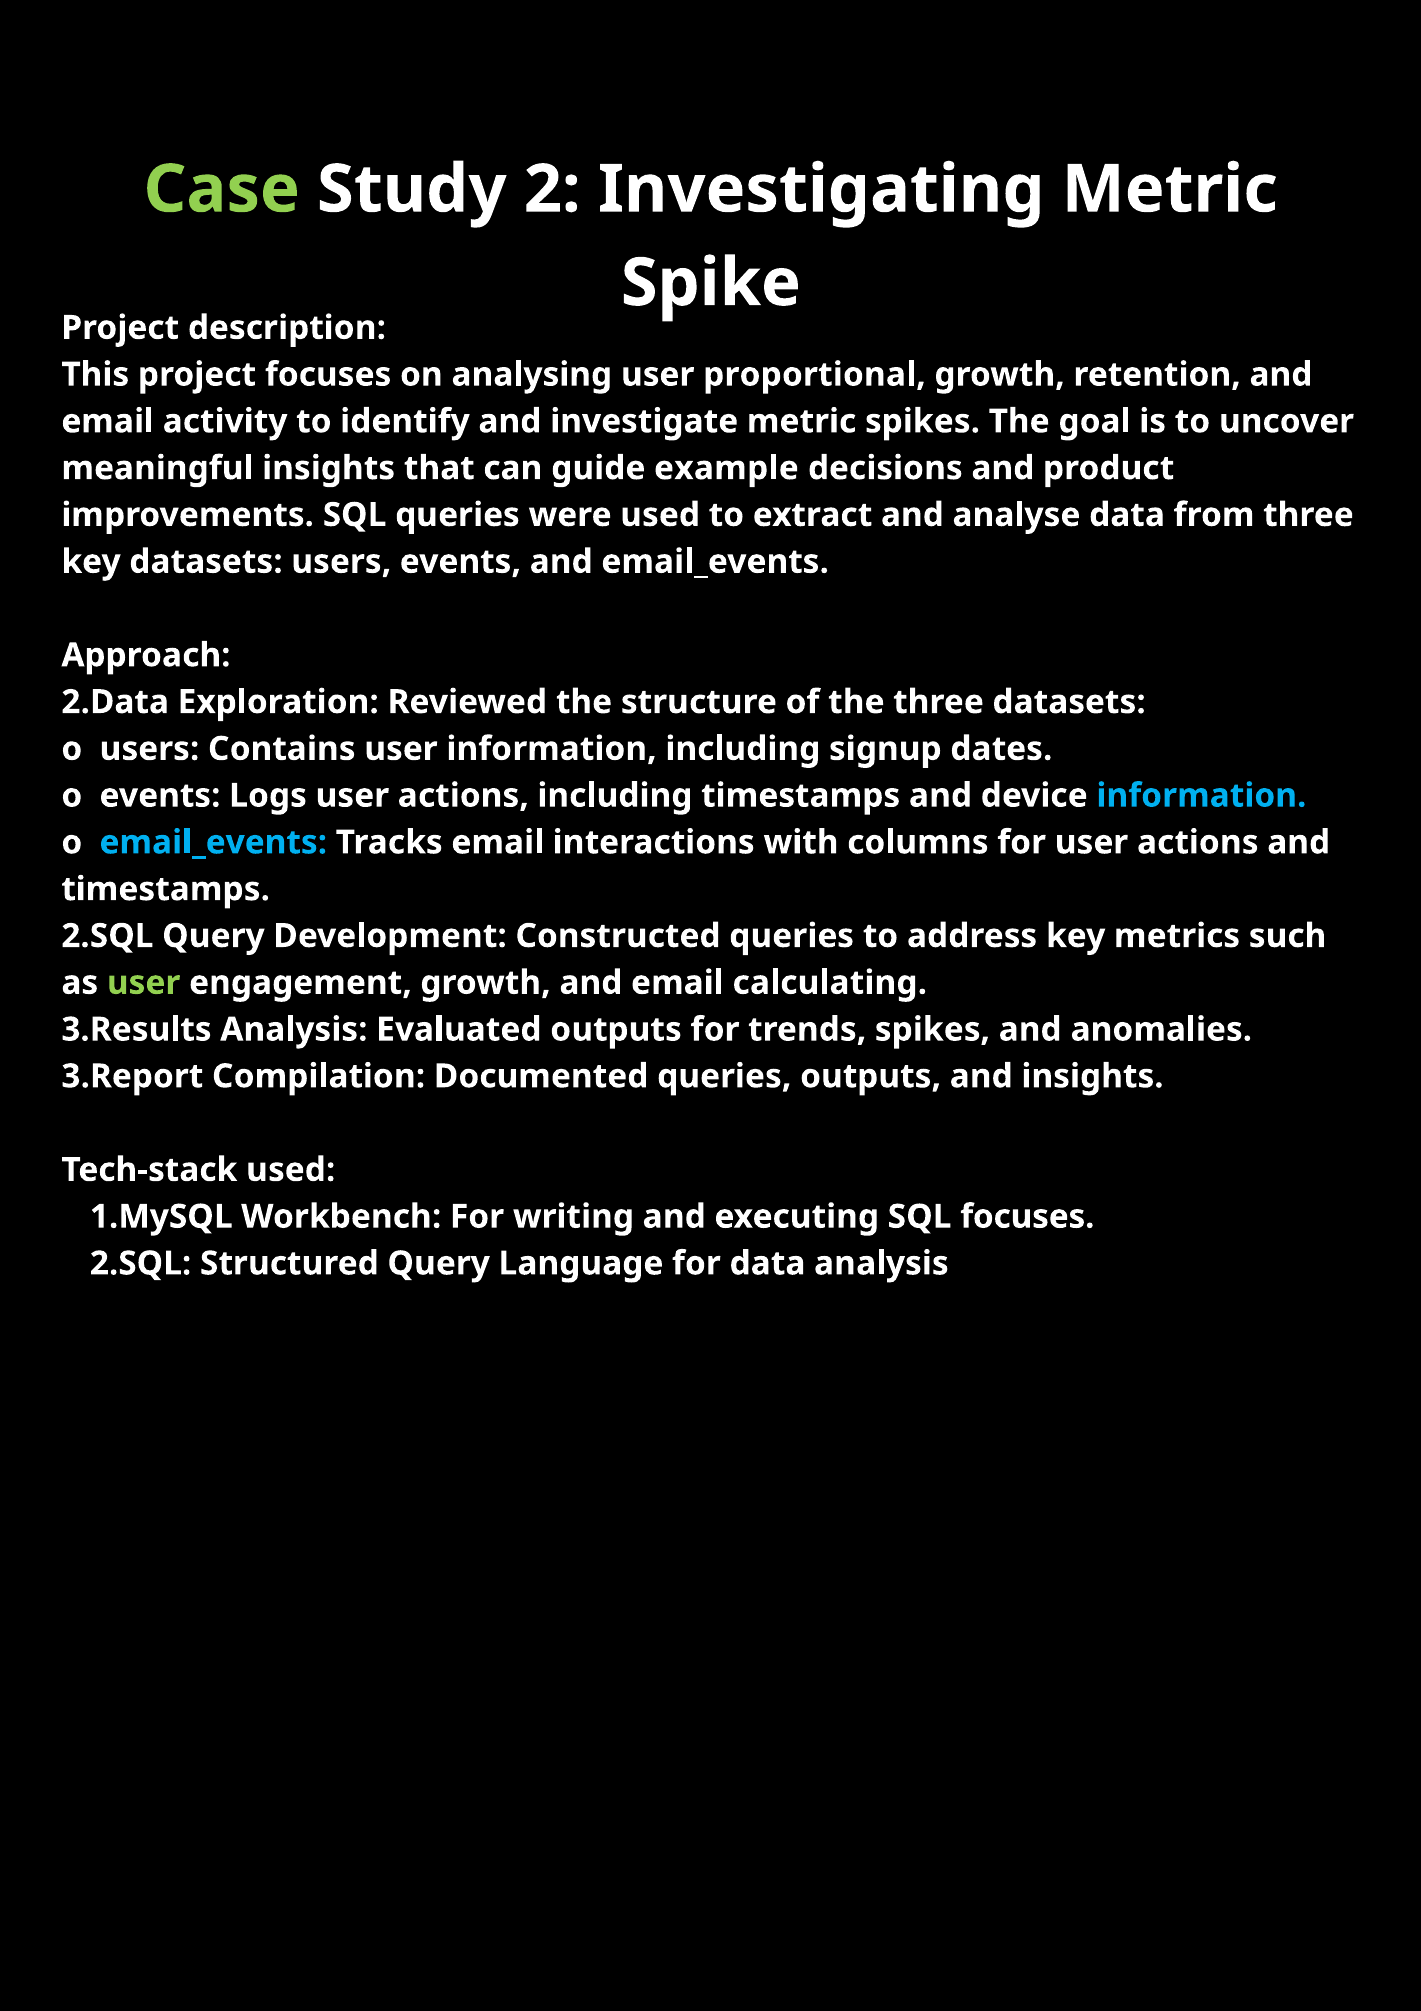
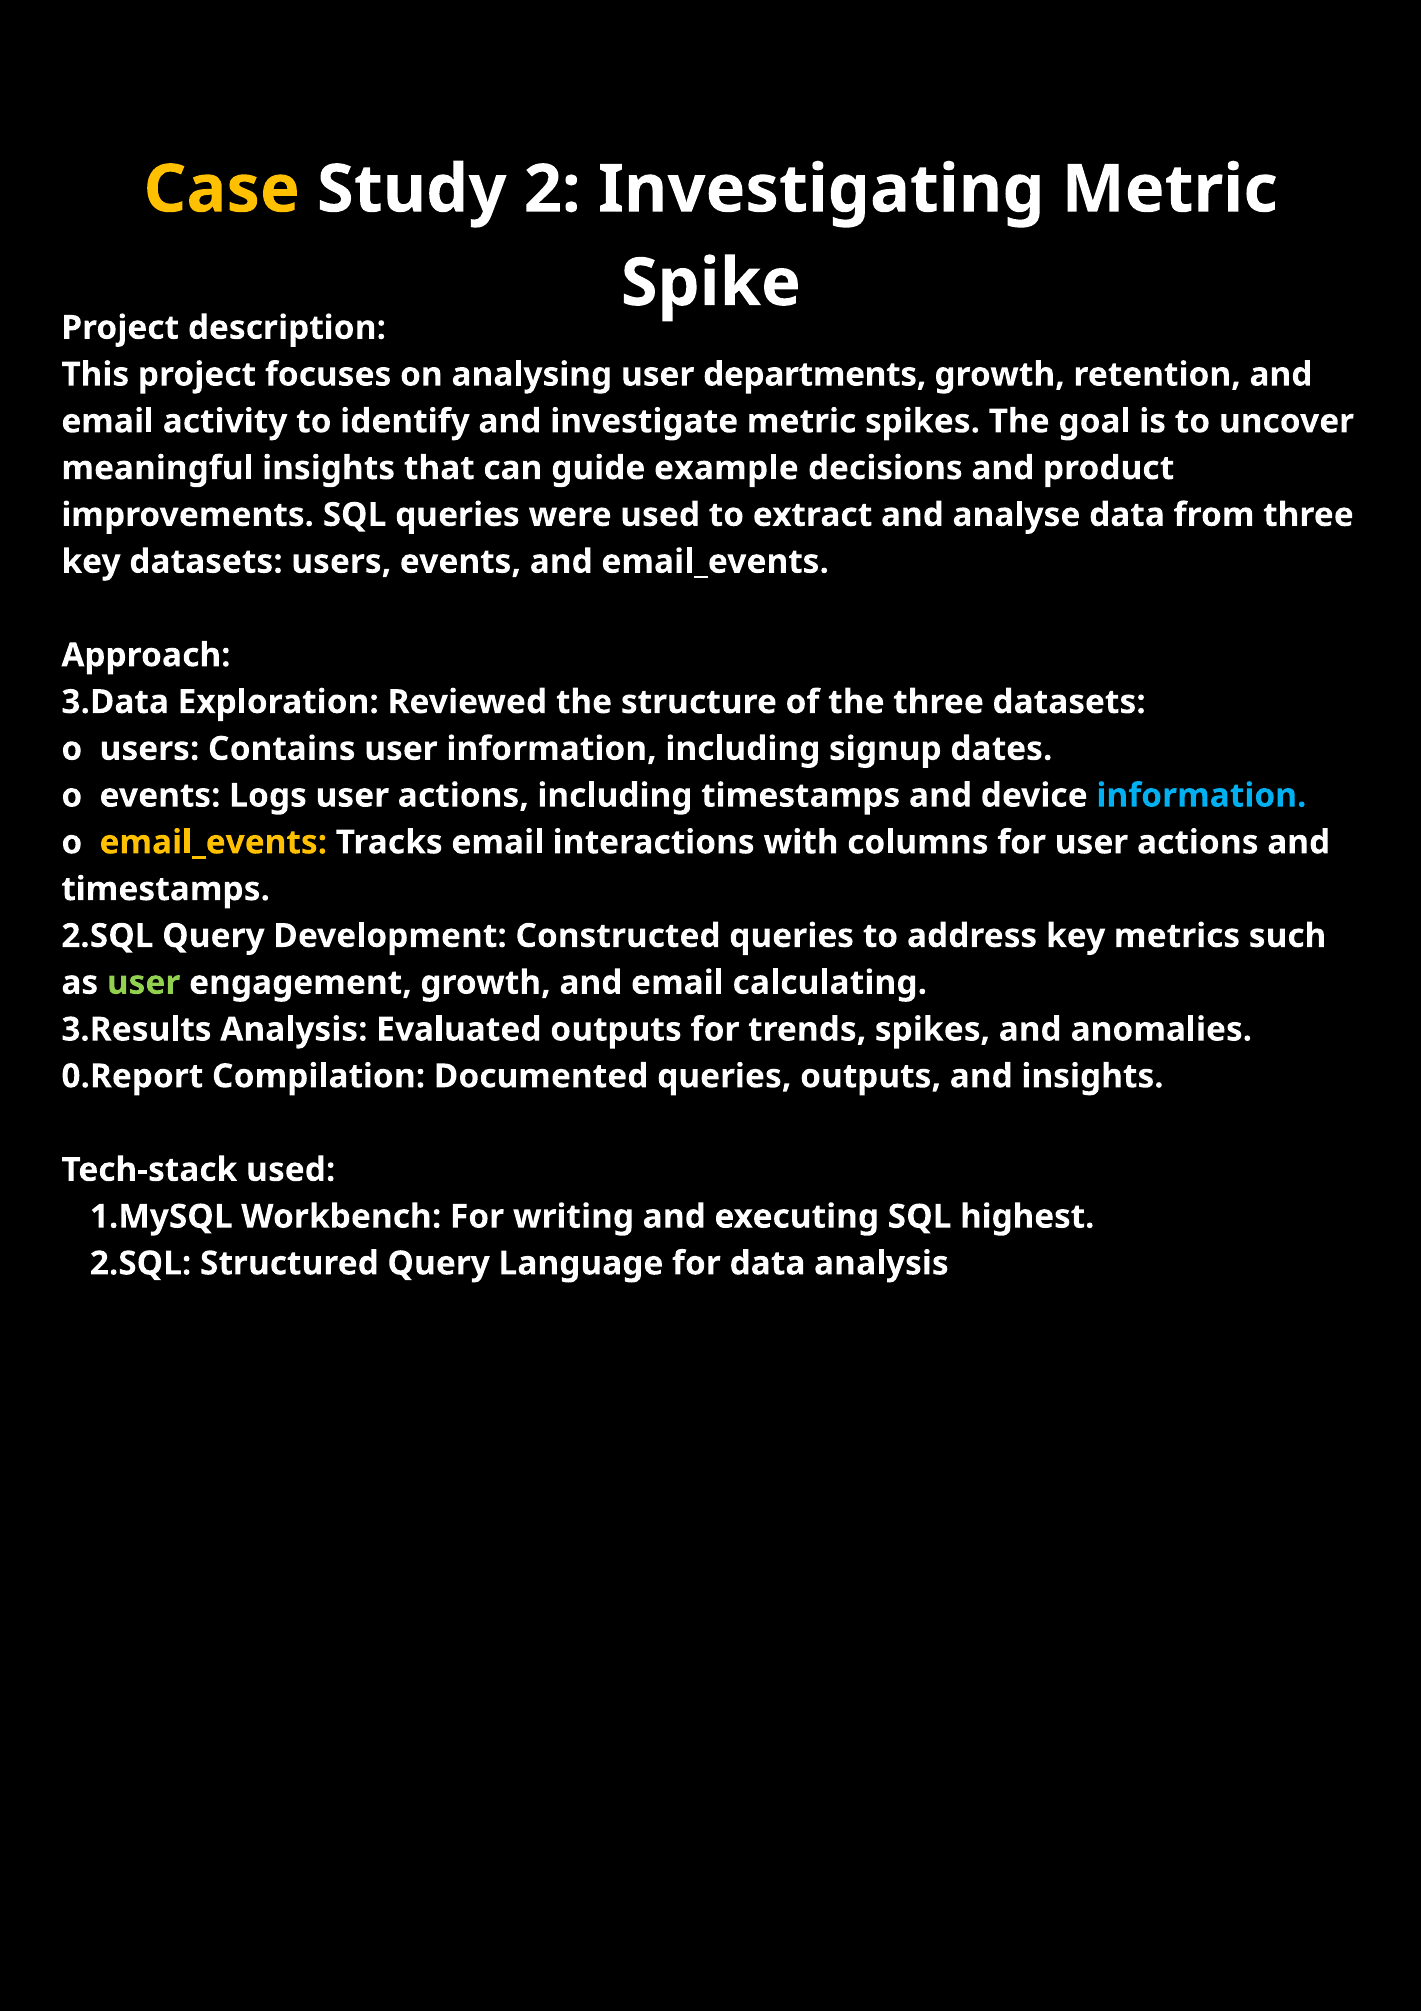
Case colour: light green -> yellow
proportional: proportional -> departments
2.Data: 2.Data -> 3.Data
email_events at (213, 842) colour: light blue -> yellow
3.Report: 3.Report -> 0.Report
SQL focuses: focuses -> highest
